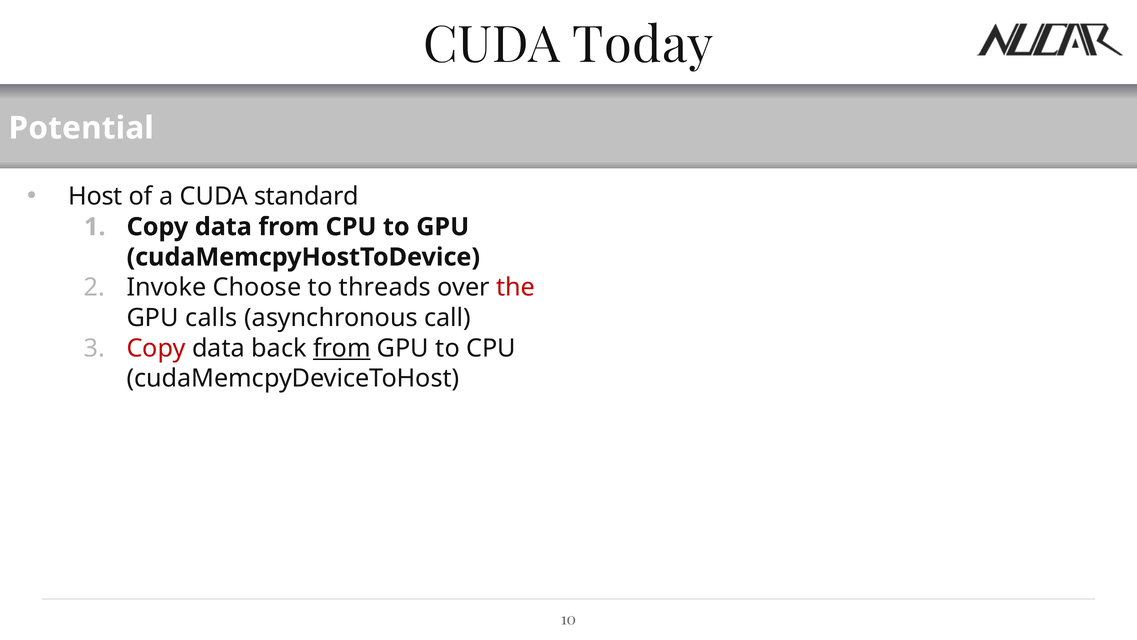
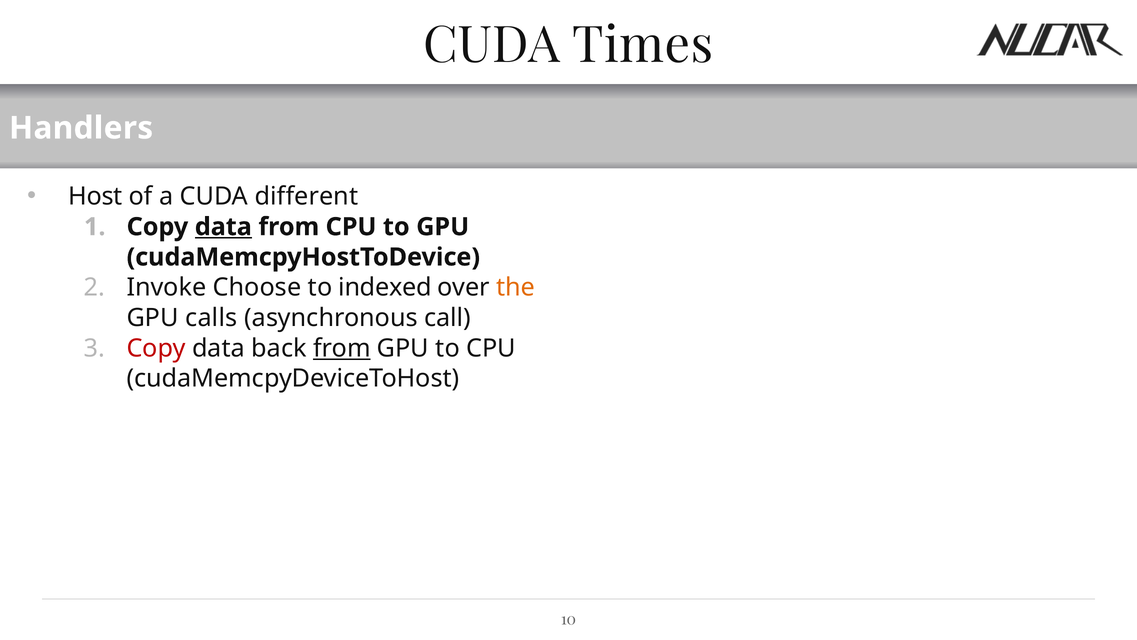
Today: Today -> Times
Potential: Potential -> Handlers
standard: standard -> different
data at (223, 227) underline: none -> present
threads: threads -> indexed
the colour: red -> orange
